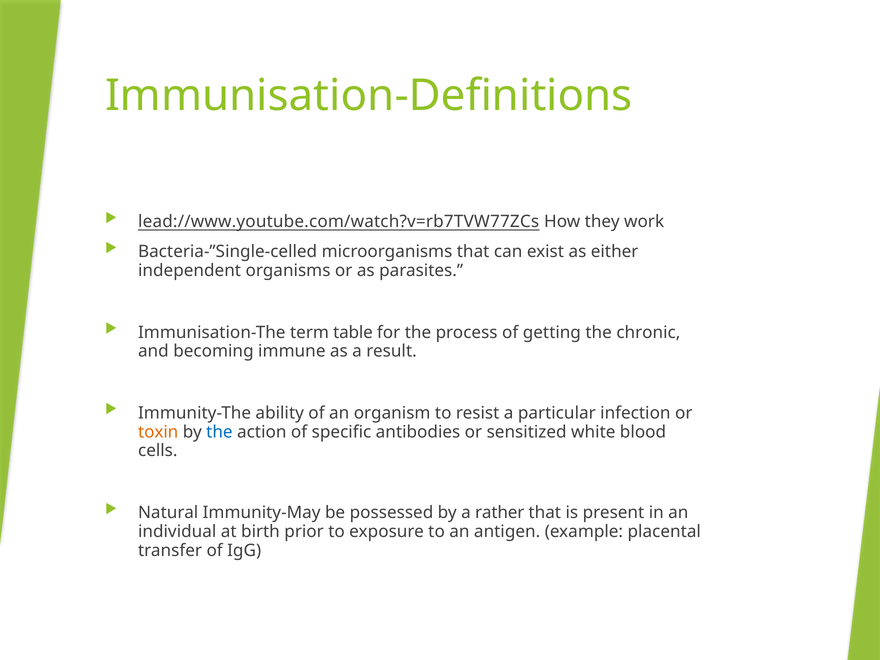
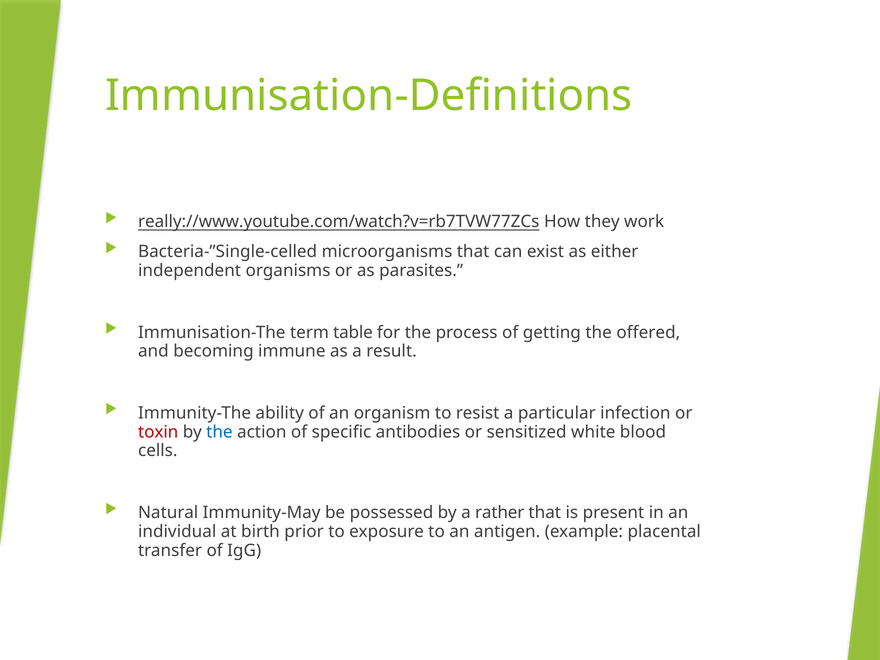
lead://www.youtube.com/watch?v=rb7TVW77ZCs: lead://www.youtube.com/watch?v=rb7TVW77ZCs -> really://www.youtube.com/watch?v=rb7TVW77ZCs
chronic: chronic -> offered
toxin colour: orange -> red
